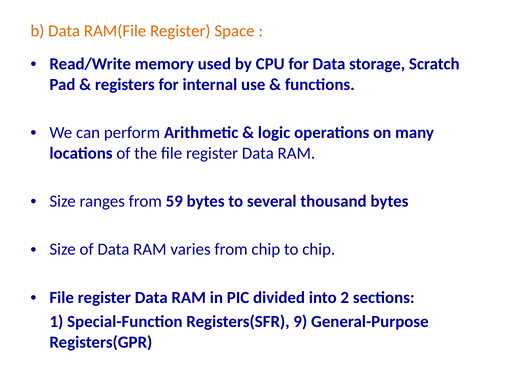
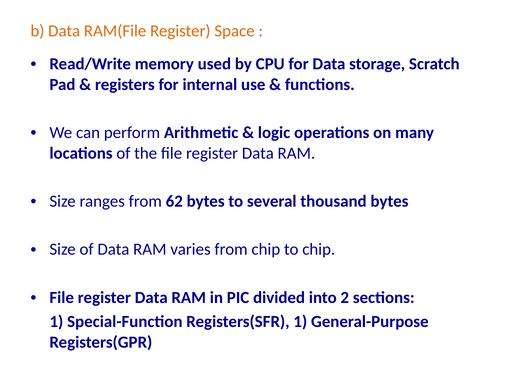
59: 59 -> 62
Registers(SFR 9: 9 -> 1
